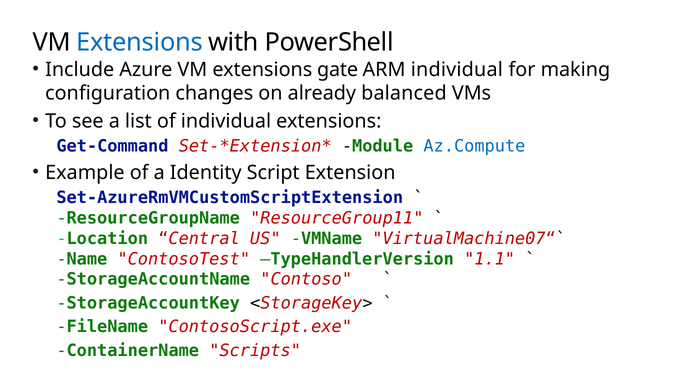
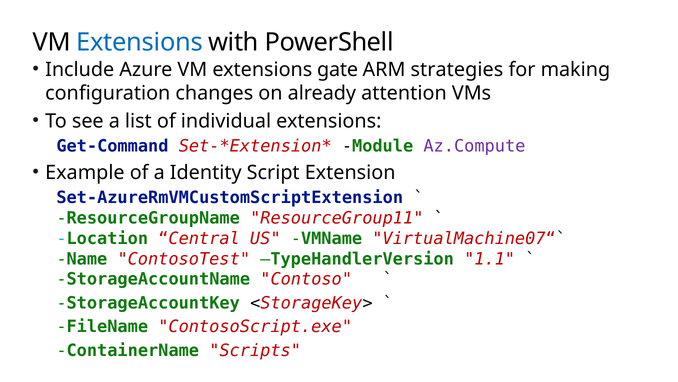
ARM individual: individual -> strategies
balanced: balanced -> attention
Az.Compute colour: blue -> purple
